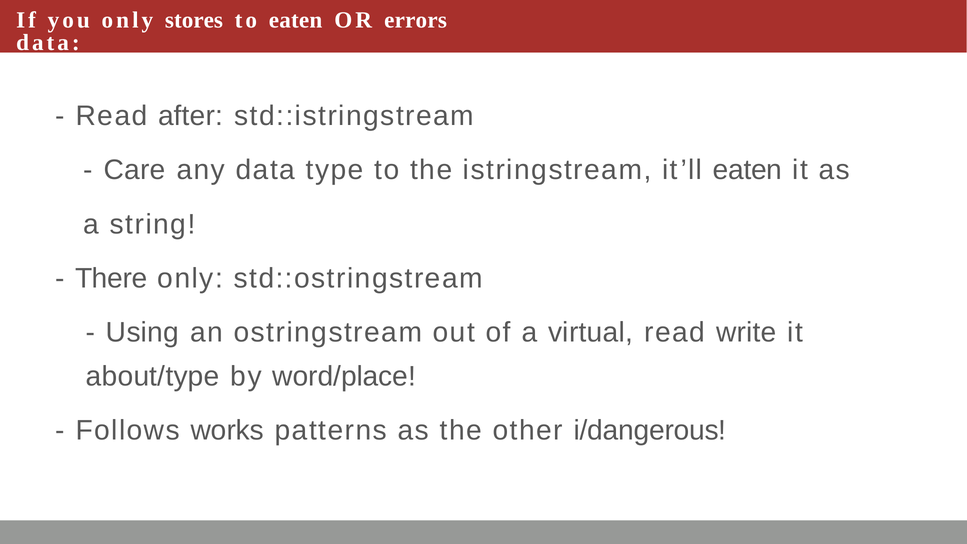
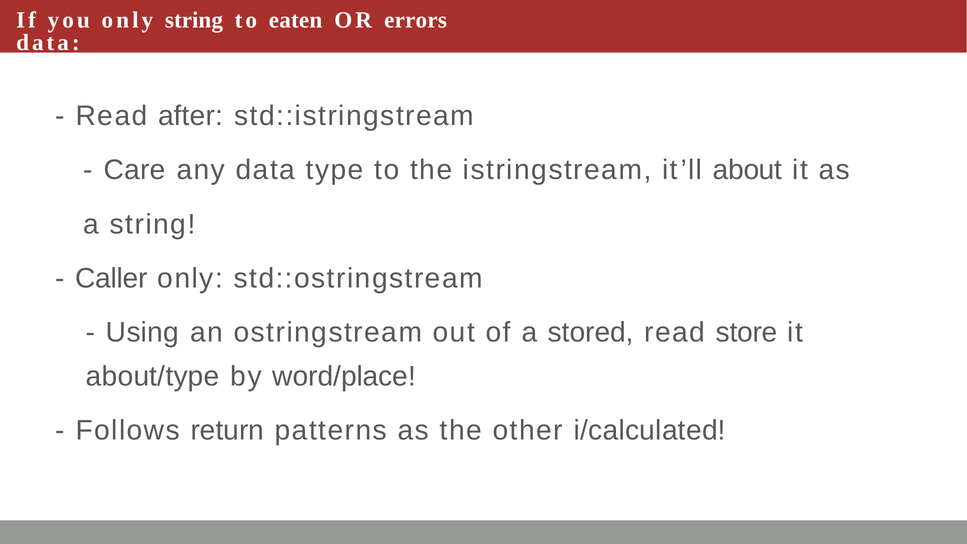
only stores: stores -> string
it’ll eaten: eaten -> about
There: There -> Caller
virtual: virtual -> stored
write: write -> store
works: works -> return
i/dangerous: i/dangerous -> i/calculated
